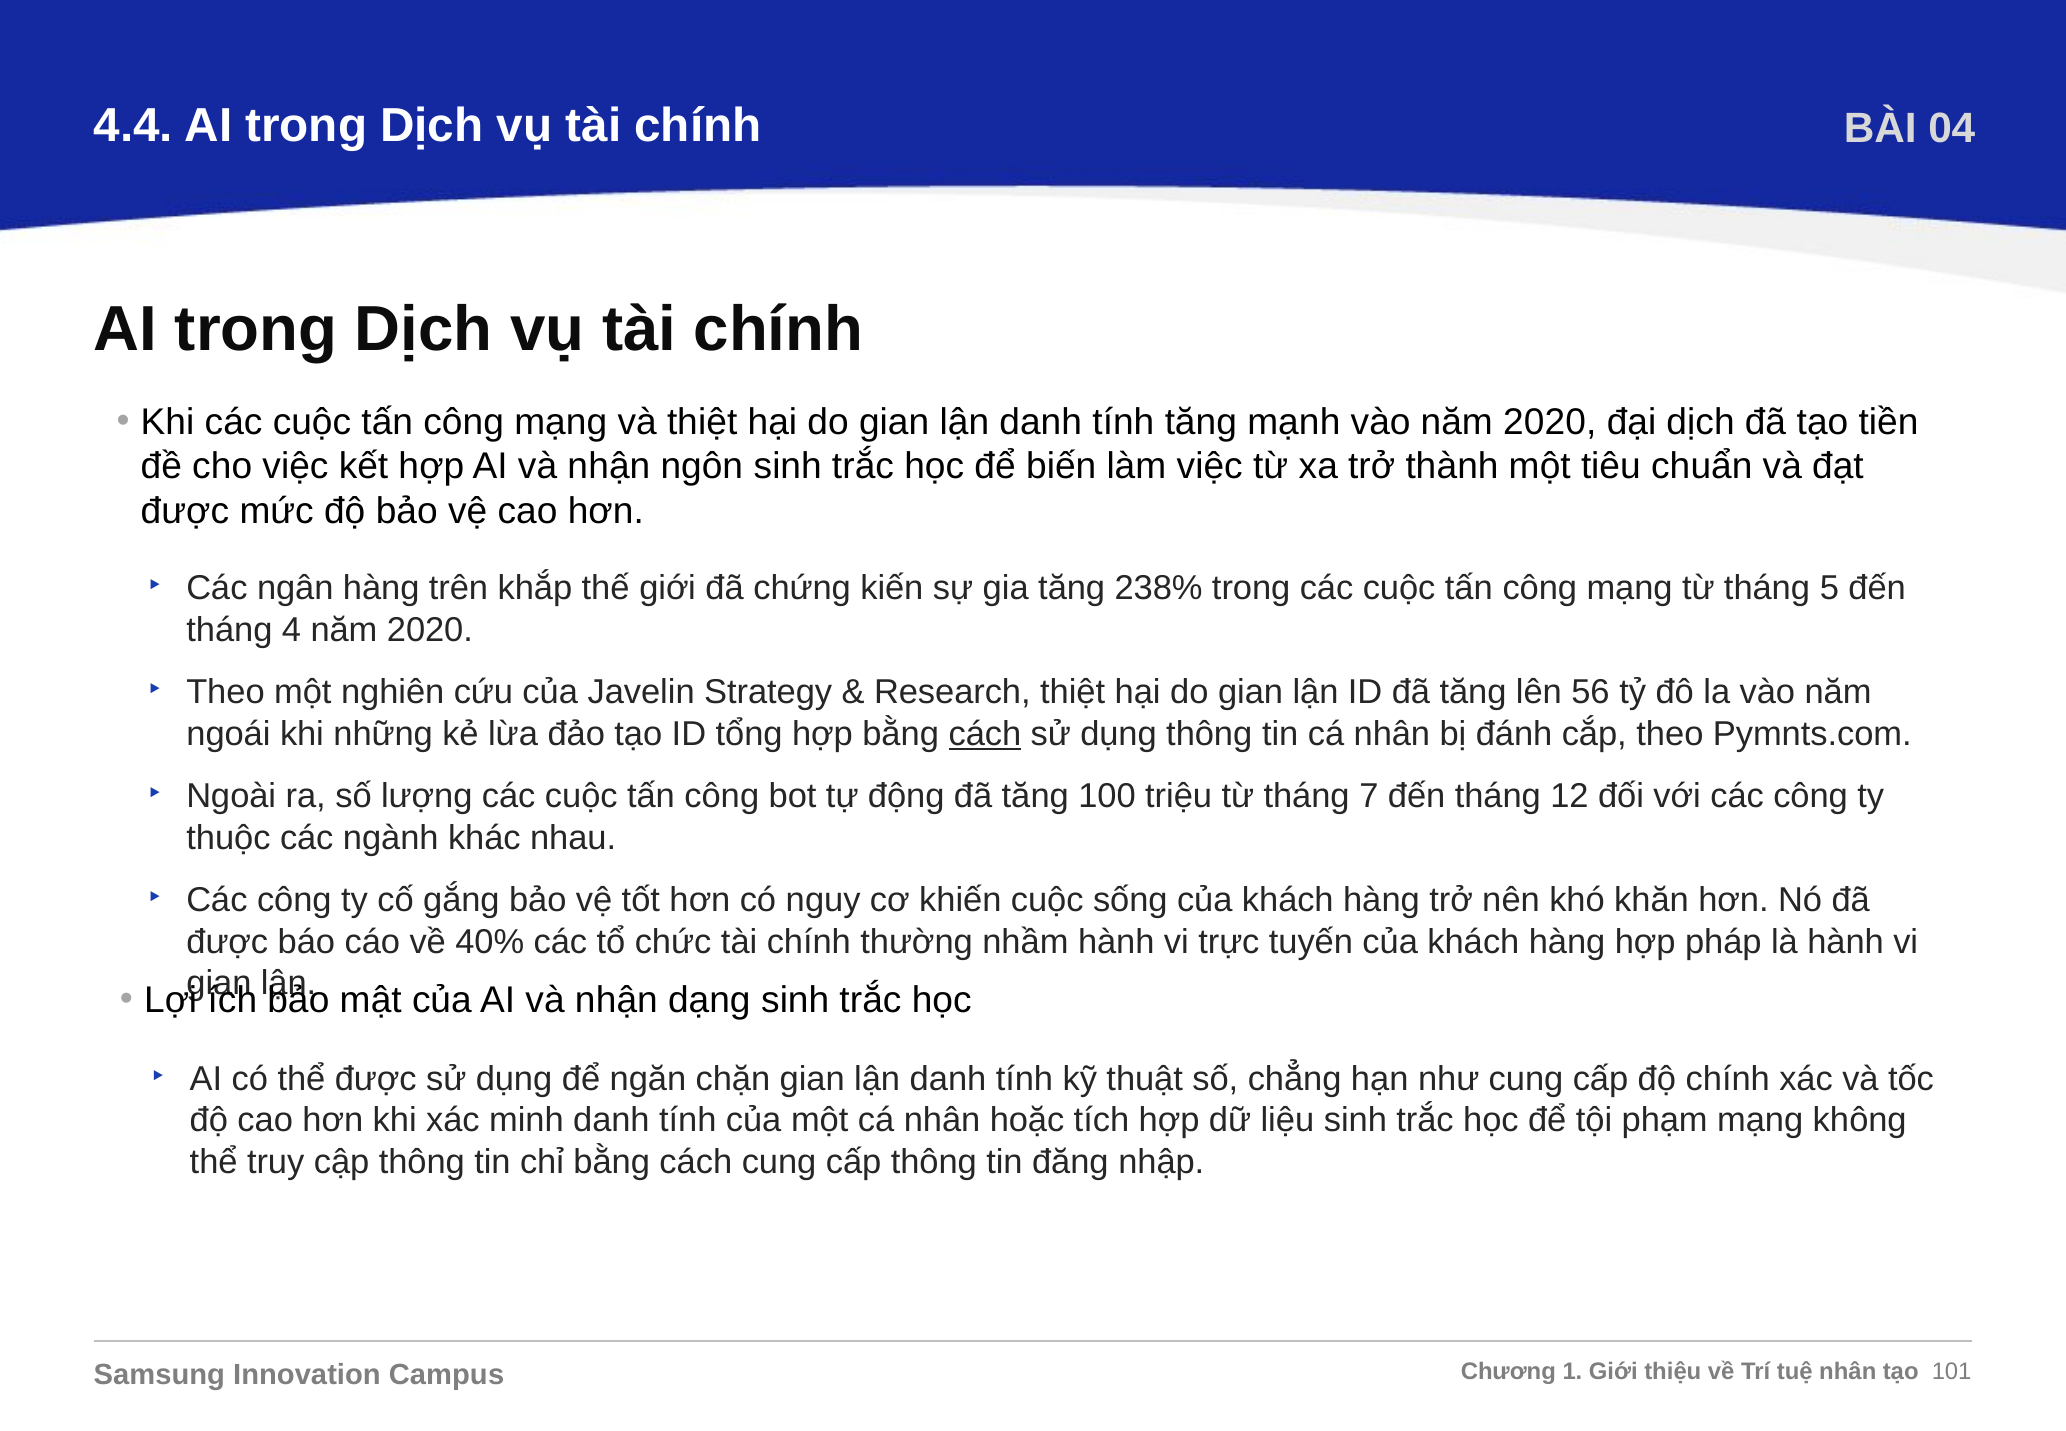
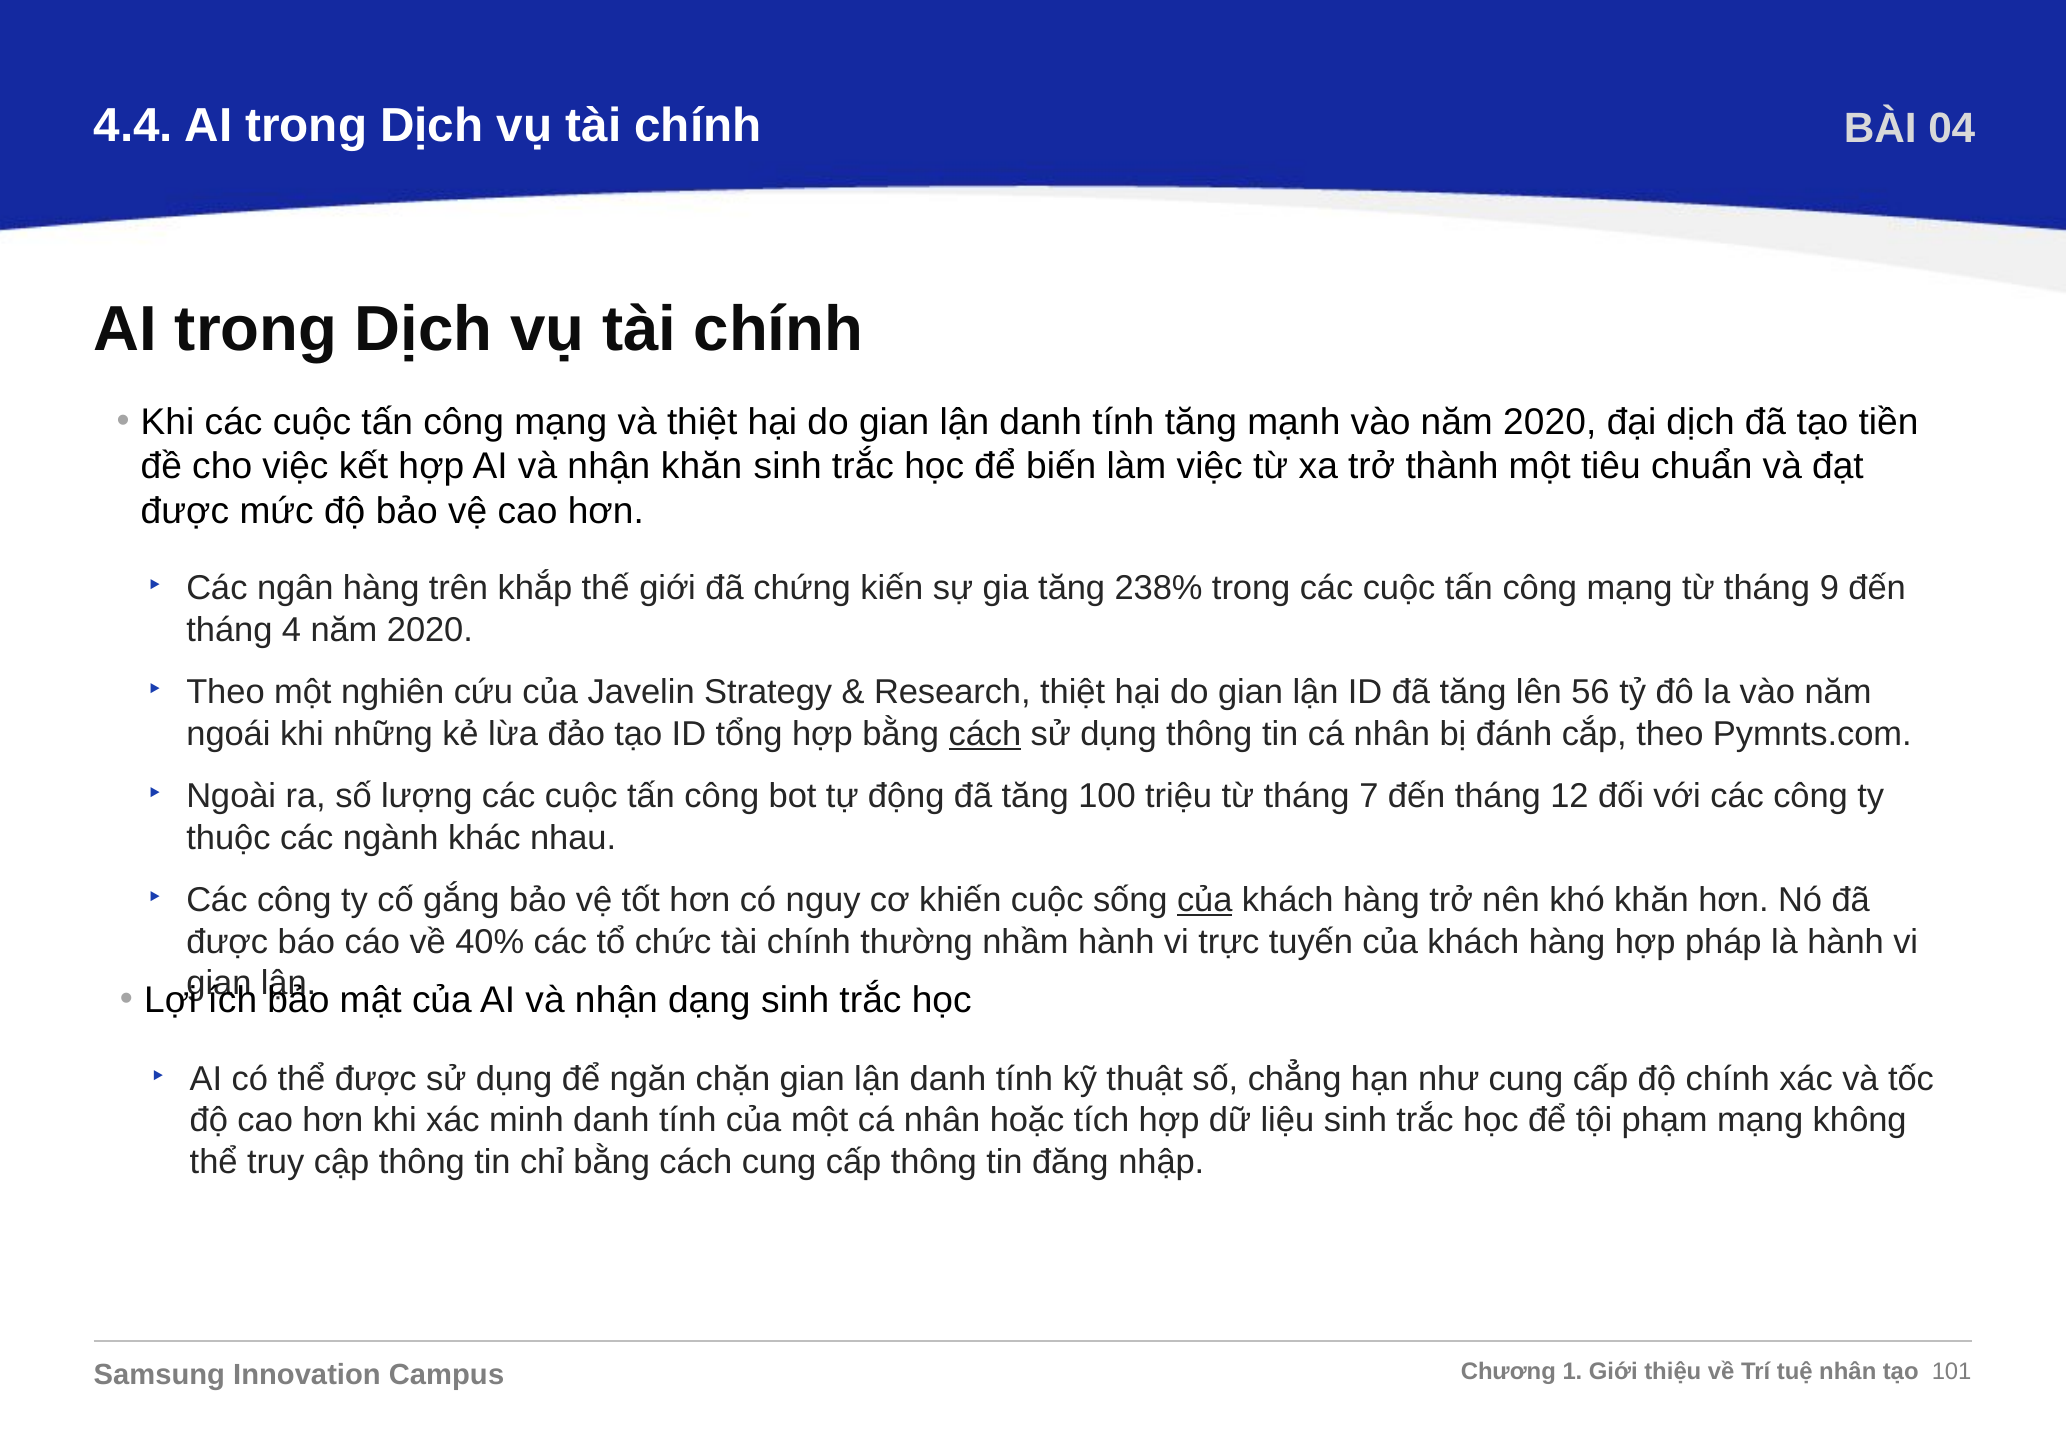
nhận ngôn: ngôn -> khăn
5: 5 -> 9
của at (1205, 900) underline: none -> present
